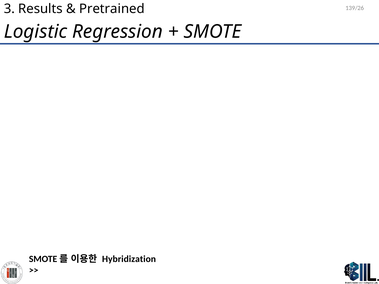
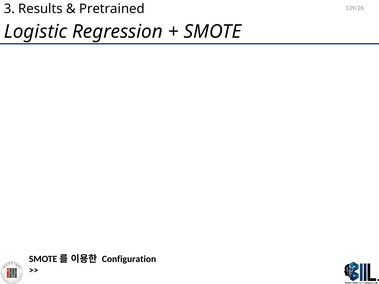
Hybridization: Hybridization -> Configuration
